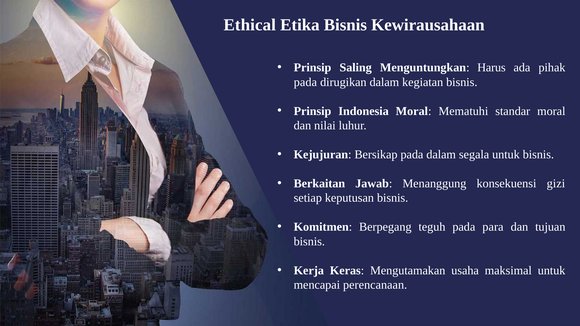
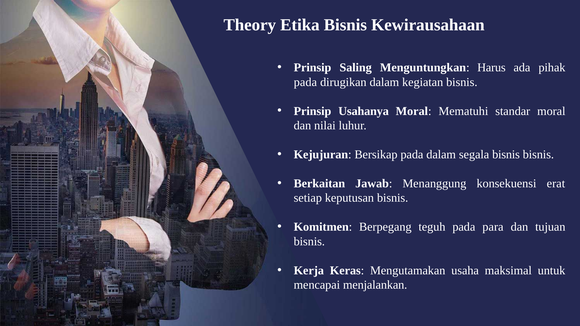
Ethical: Ethical -> Theory
Indonesia: Indonesia -> Usahanya
segala untuk: untuk -> bisnis
gizi: gizi -> erat
perencanaan: perencanaan -> menjalankan
